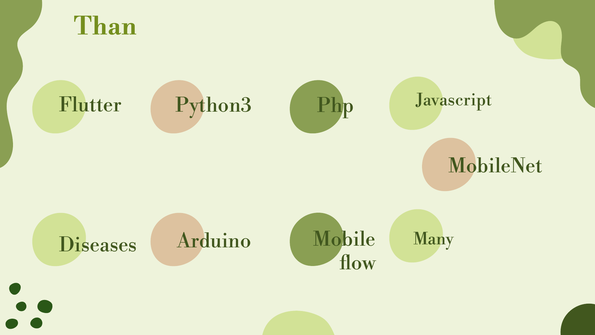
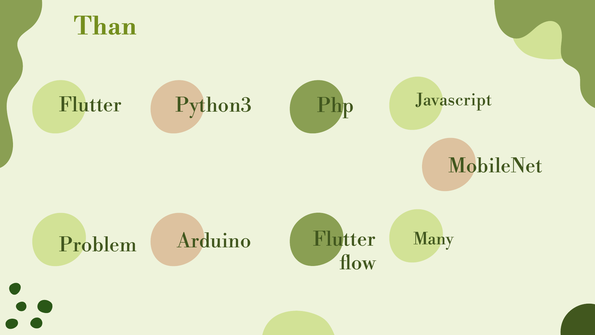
Diseases: Diseases -> Problem
Arduino Mobile: Mobile -> Flutter
